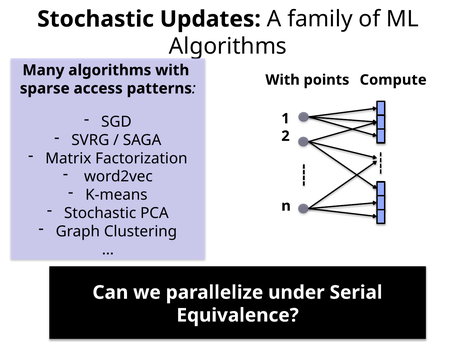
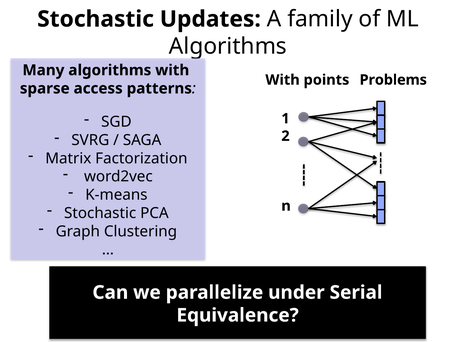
Compute: Compute -> Problems
